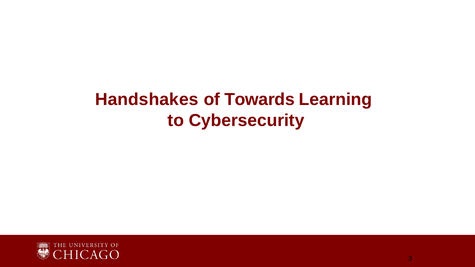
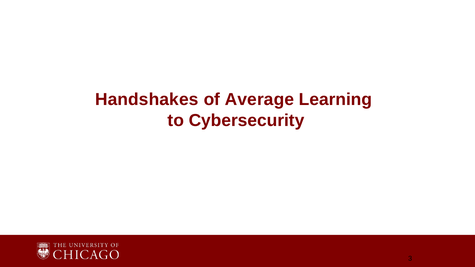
Towards: Towards -> Average
